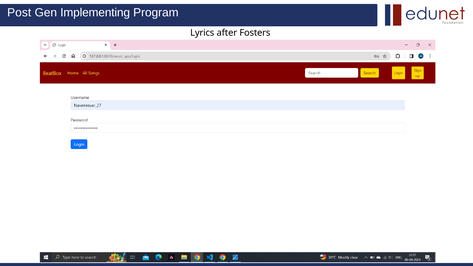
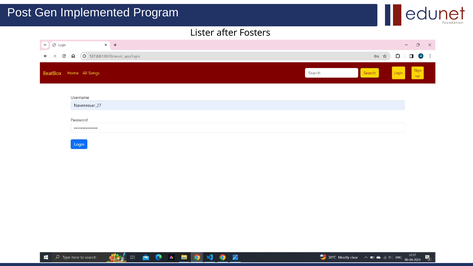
Implementing: Implementing -> Implemented
Lyrics: Lyrics -> Lister
